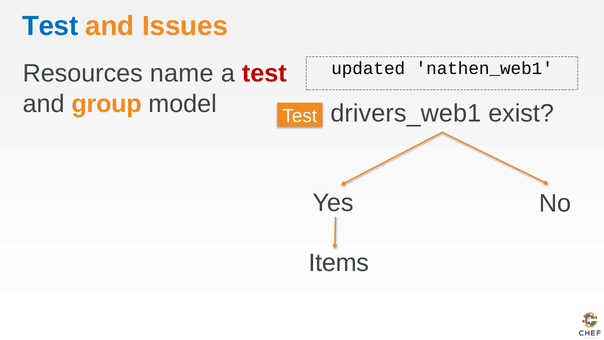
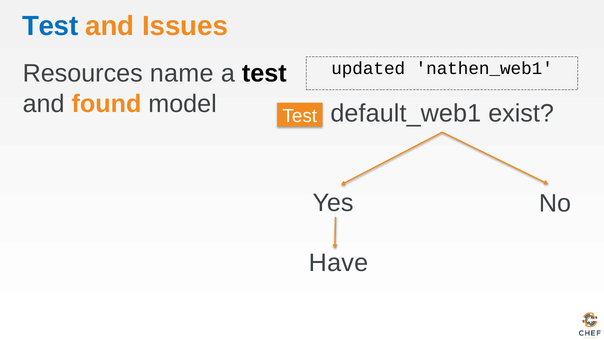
test at (264, 73) colour: red -> black
group: group -> found
drivers_web1: drivers_web1 -> default_web1
Items: Items -> Have
